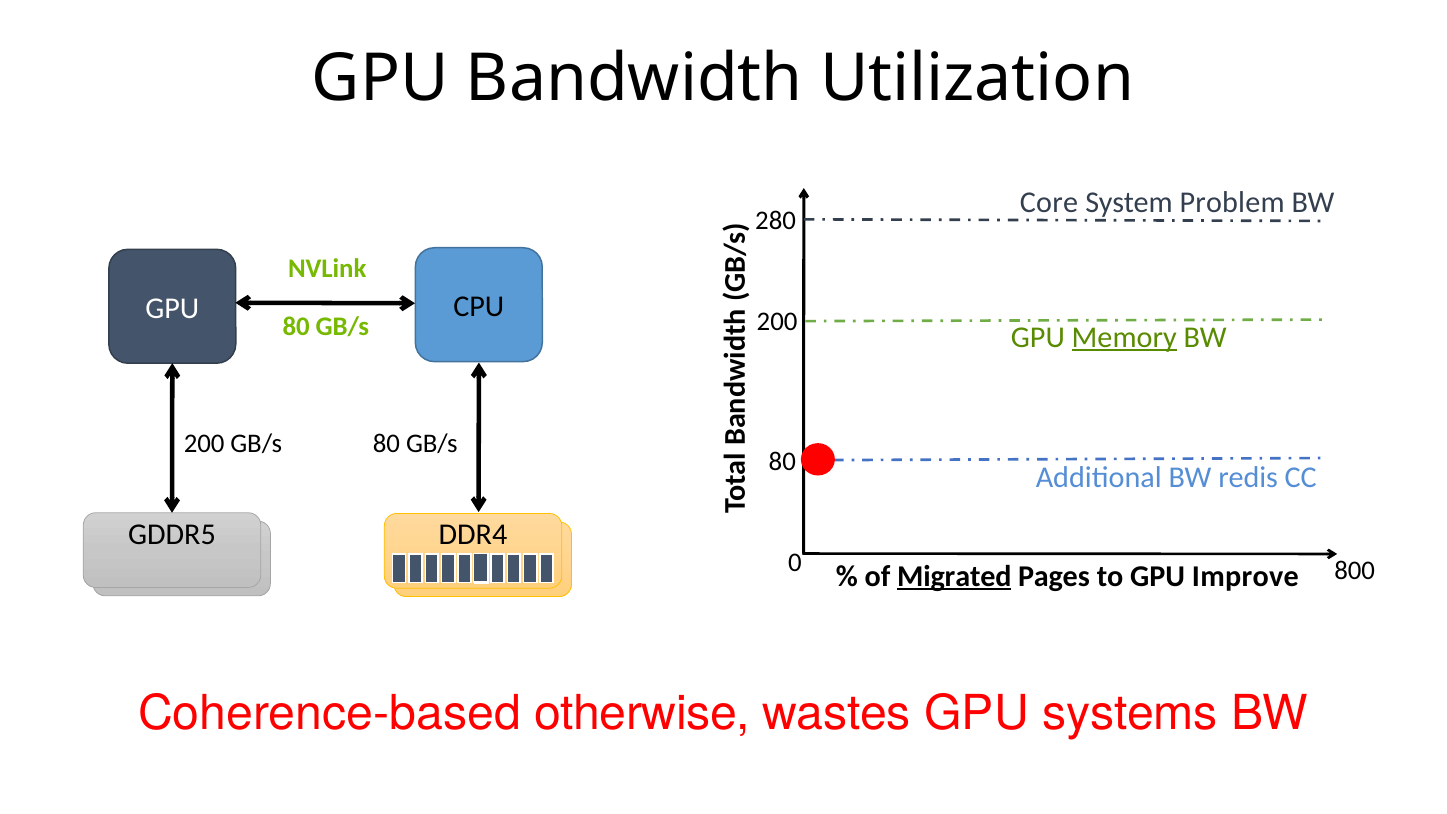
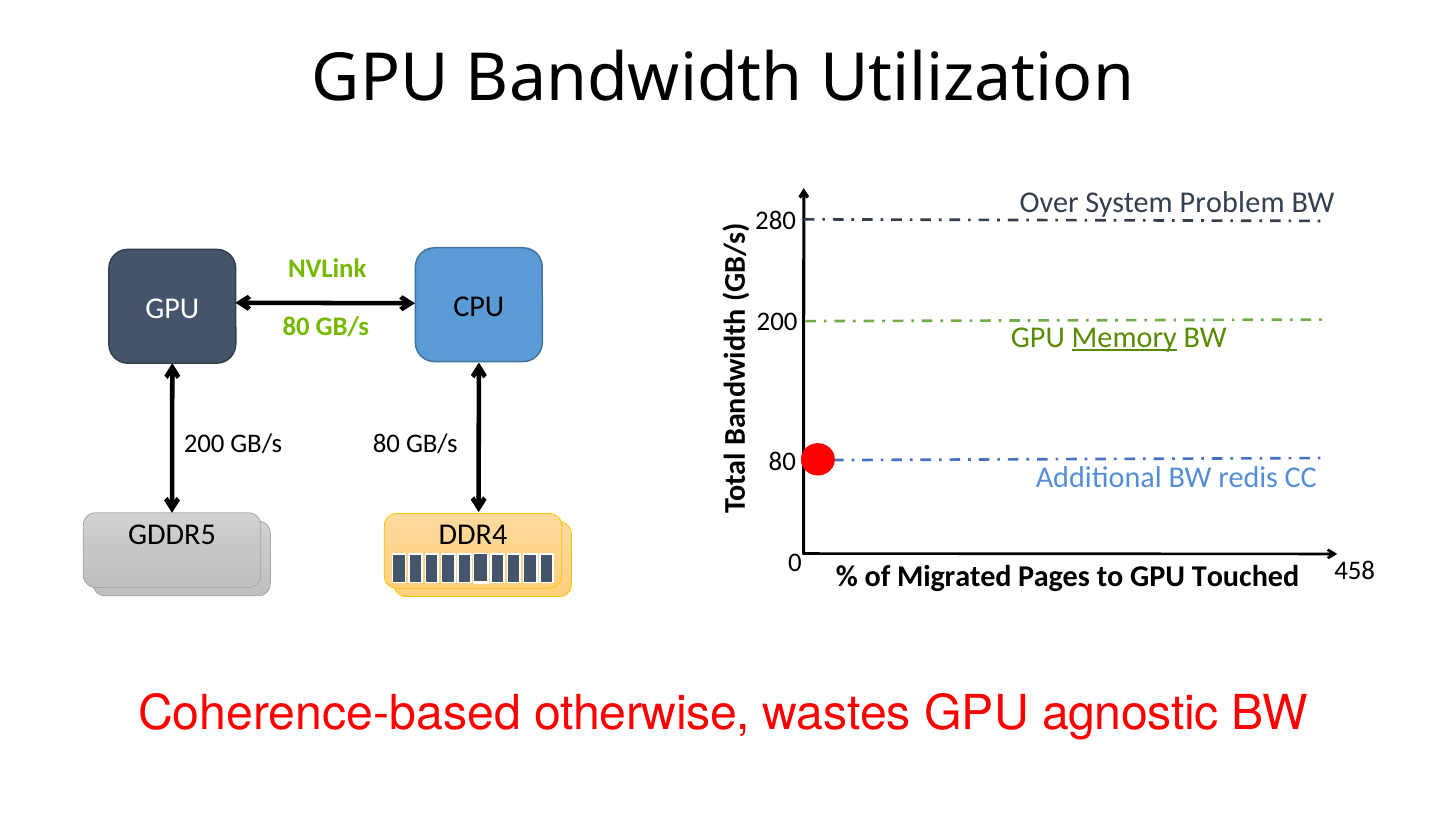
Core: Core -> Over
800: 800 -> 458
Migrated underline: present -> none
Improve: Improve -> Touched
systems: systems -> agnostic
